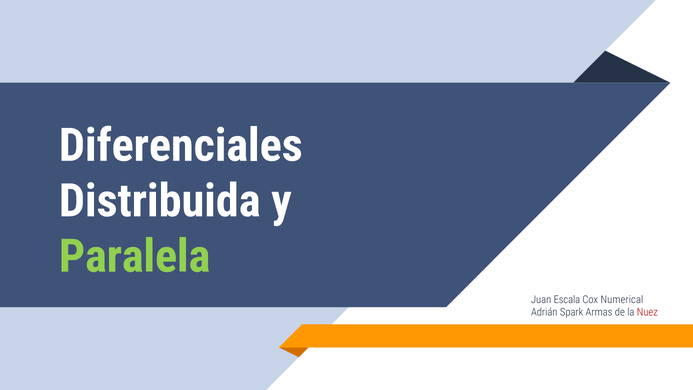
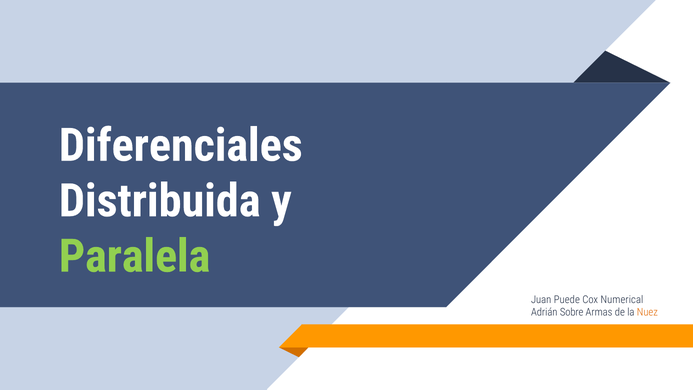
Escala: Escala -> Puede
Spark: Spark -> Sobre
Nuez colour: red -> orange
